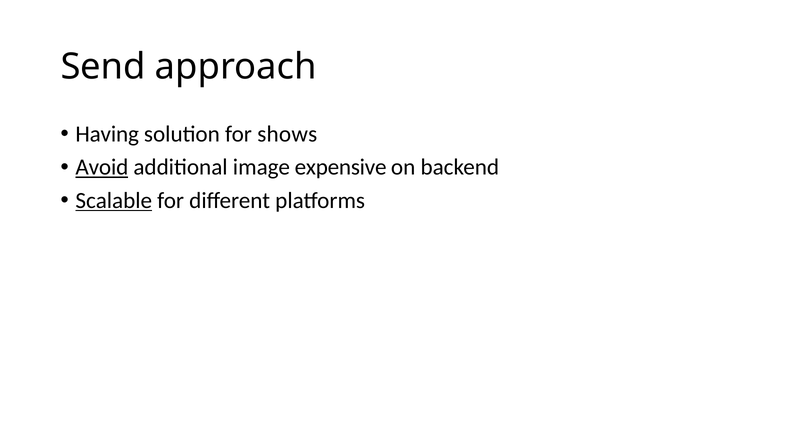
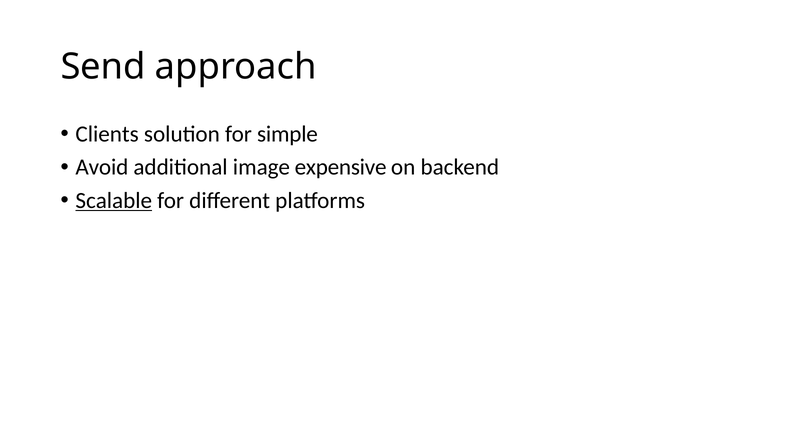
Having: Having -> Clients
shows: shows -> simple
Avoid underline: present -> none
